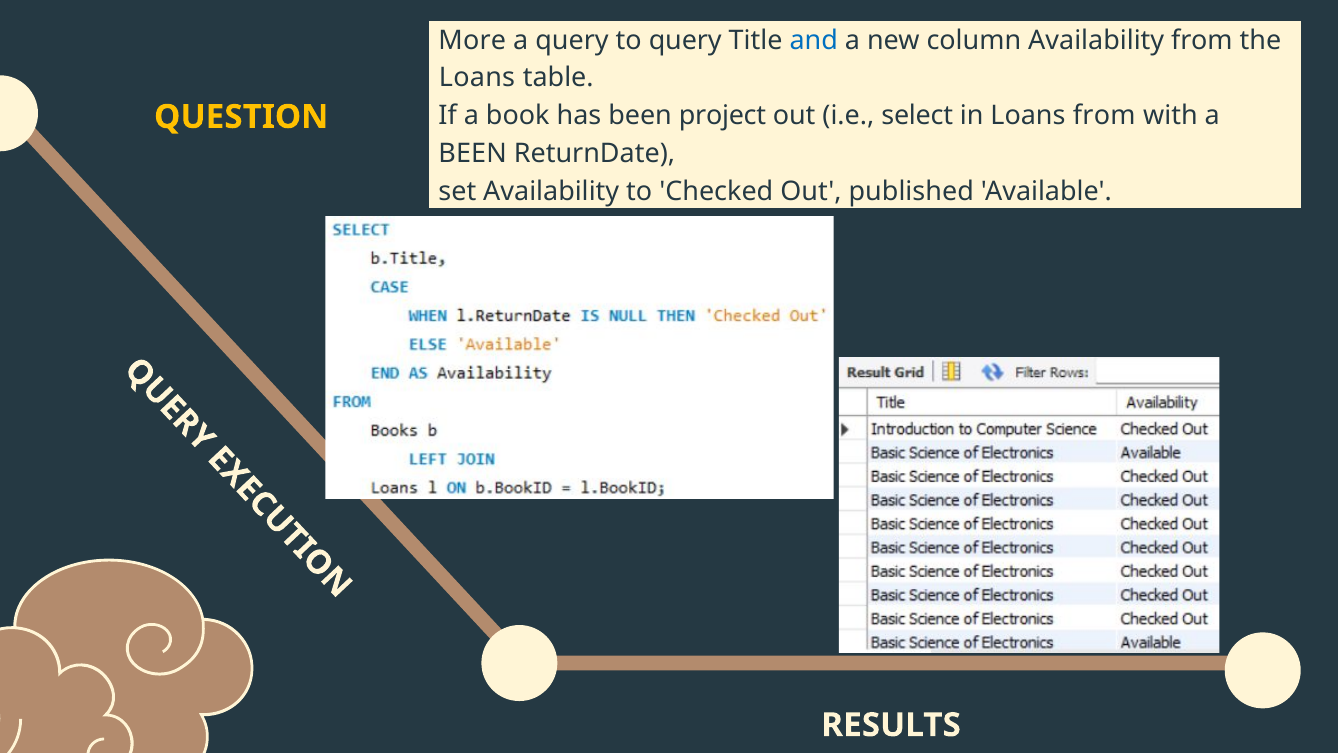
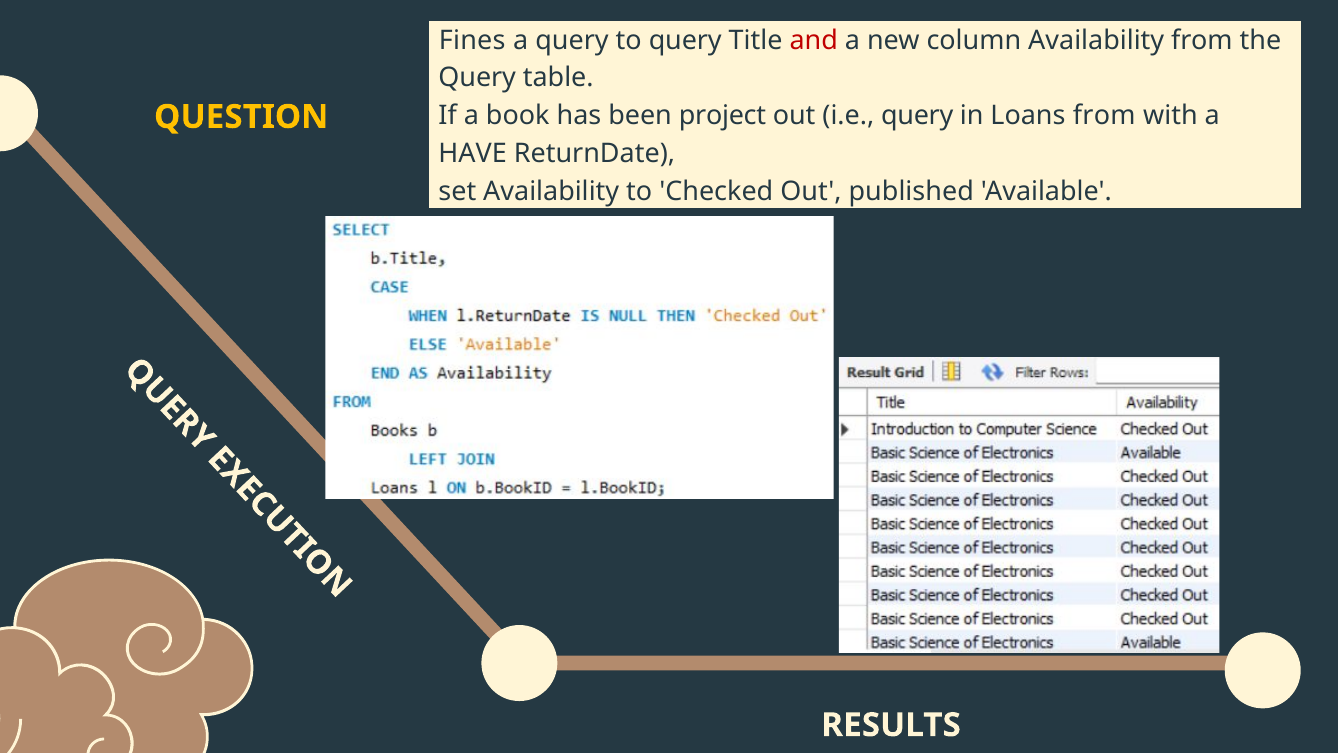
More: More -> Fines
and colour: blue -> red
Loans at (477, 78): Loans -> Query
i.e select: select -> query
BEEN at (473, 153): BEEN -> HAVE
